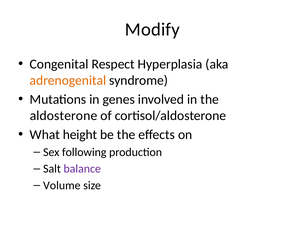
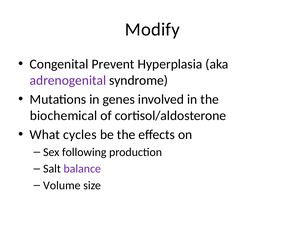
Respect: Respect -> Prevent
adrenogenital colour: orange -> purple
aldosterone: aldosterone -> biochemical
height: height -> cycles
